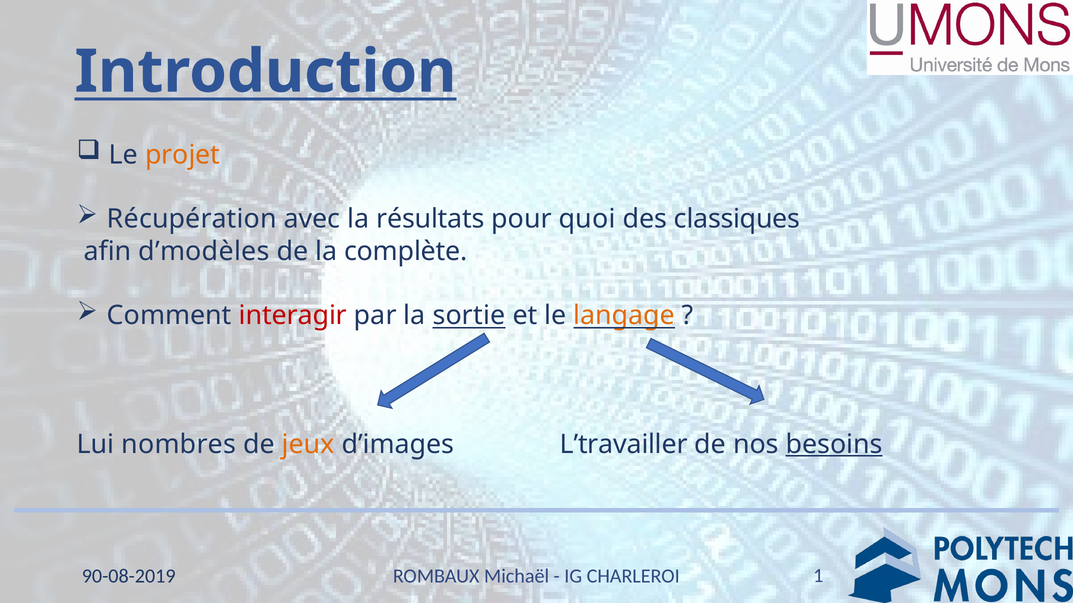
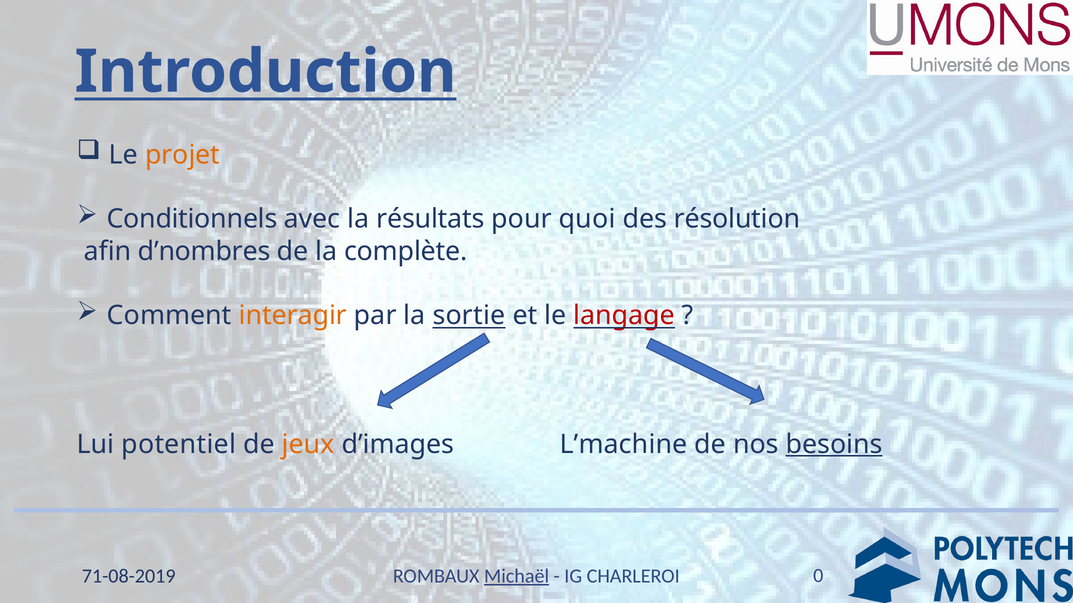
Récupération: Récupération -> Conditionnels
classiques: classiques -> résolution
d’modèles: d’modèles -> d’nombres
interagir colour: red -> orange
langage colour: orange -> red
nombres: nombres -> potentiel
L’travailler: L’travailler -> L’machine
Michaël underline: none -> present
1: 1 -> 0
90-08-2019: 90-08-2019 -> 71-08-2019
